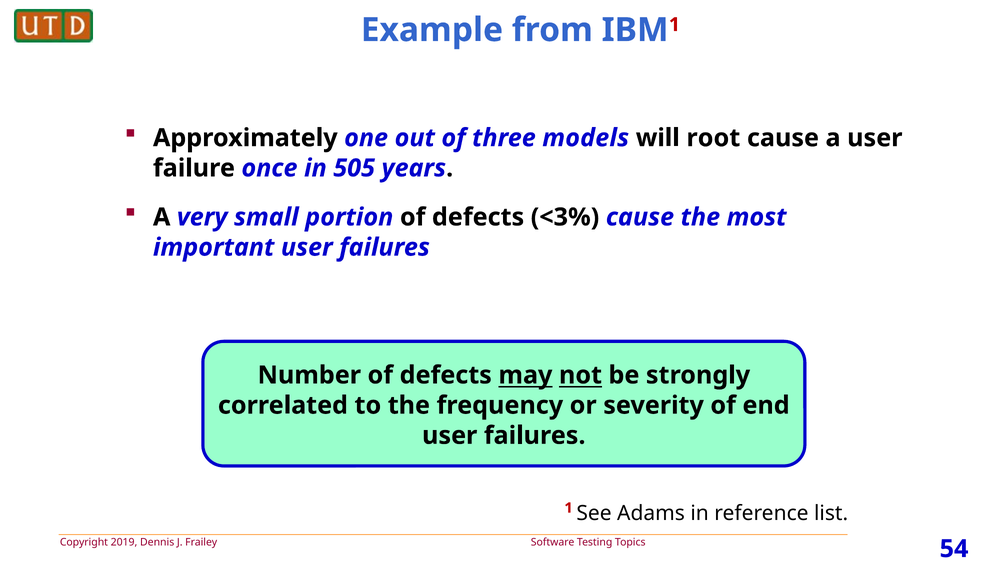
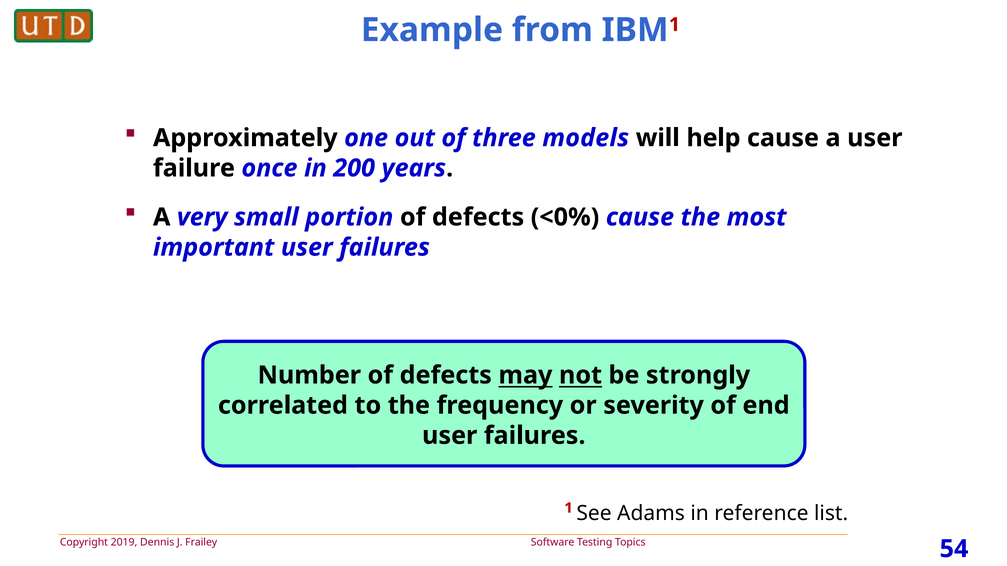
root: root -> help
505: 505 -> 200
<3%: <3% -> <0%
